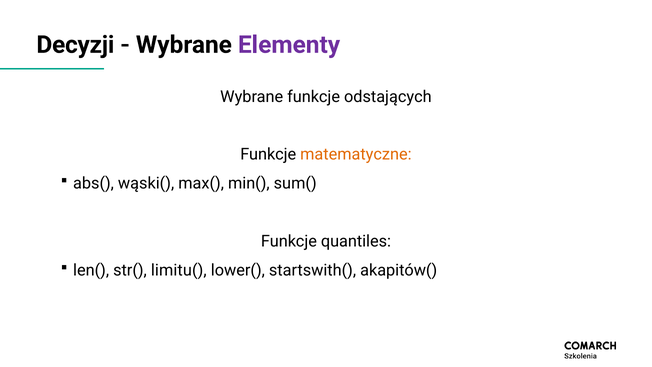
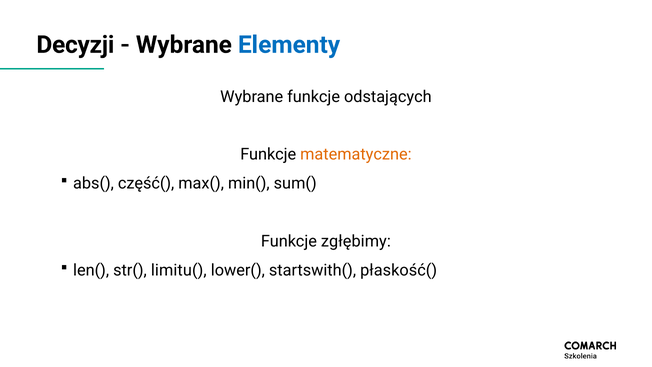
Elementy colour: purple -> blue
wąski(: wąski( -> część(
quantiles: quantiles -> zgłębimy
akapitów(: akapitów( -> płaskość(
